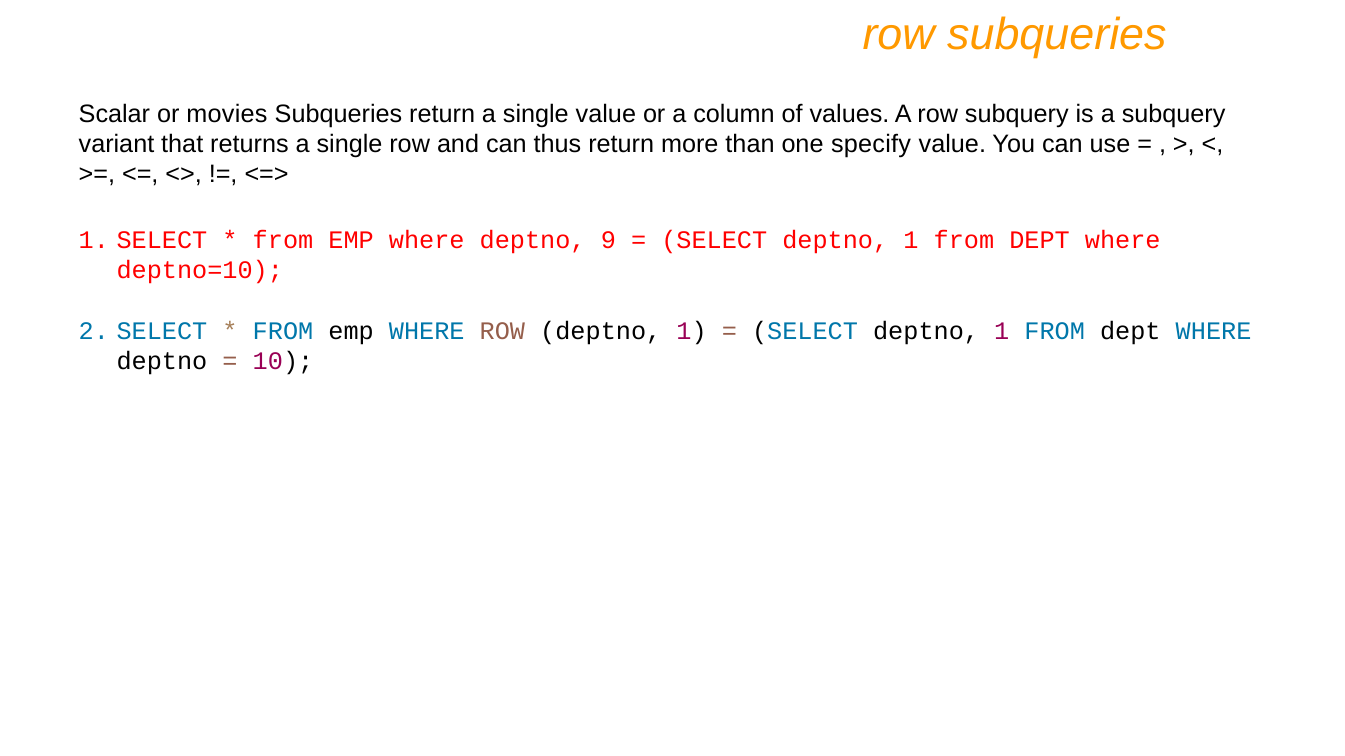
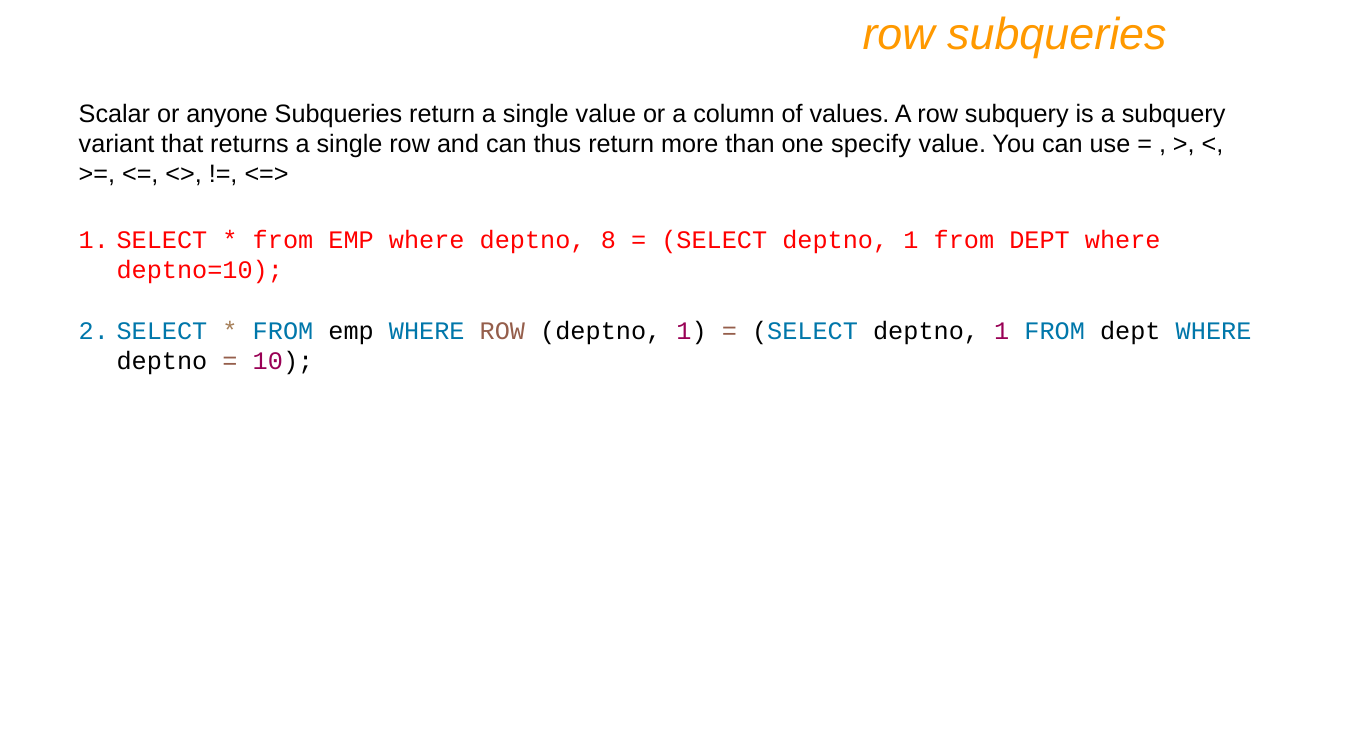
movies: movies -> anyone
9: 9 -> 8
